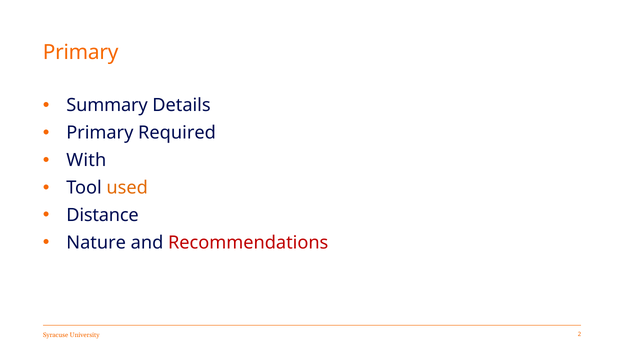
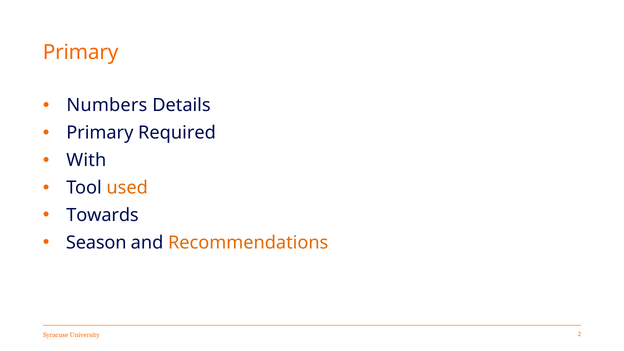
Summary: Summary -> Numbers
Distance: Distance -> Towards
Nature: Nature -> Season
Recommendations colour: red -> orange
